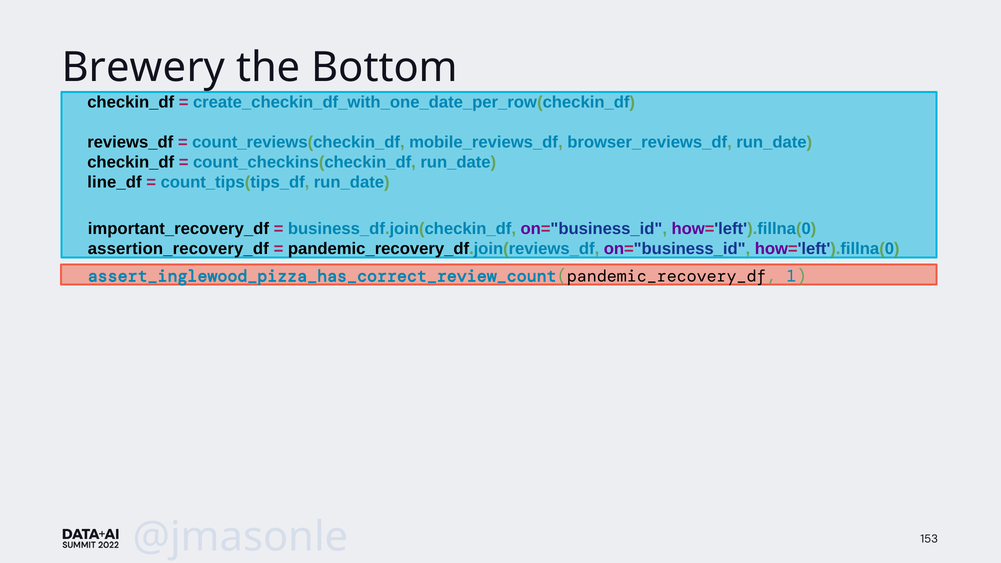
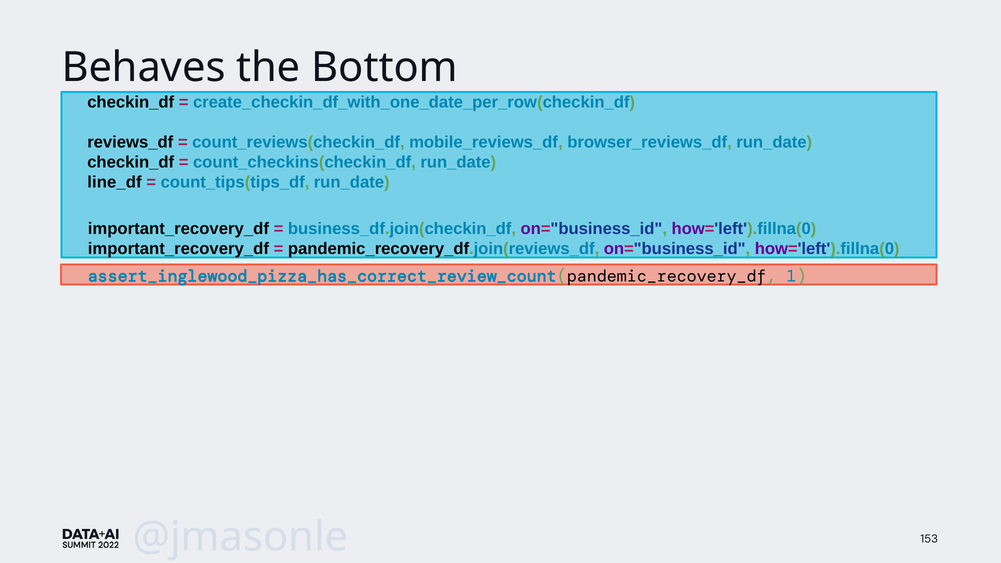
Brewery: Brewery -> Behaves
assertion_recovery_df at (178, 249): assertion_recovery_df -> important_recovery_df
